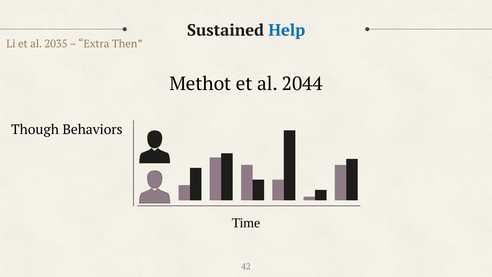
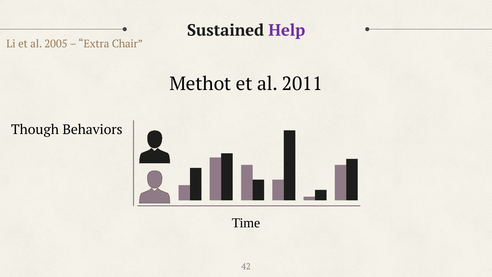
Help colour: blue -> purple
2035: 2035 -> 2005
Then: Then -> Chair
2044: 2044 -> 2011
